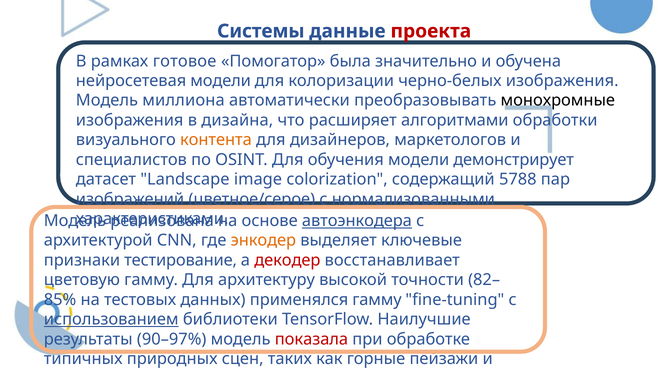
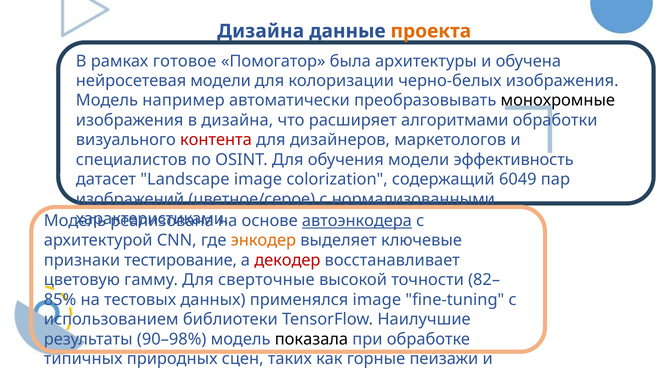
Системы at (261, 31): Системы -> Дизайна
проекта colour: red -> orange
значительно: значительно -> архитектуры
миллиона: миллиона -> например
контента colour: orange -> red
демонстрирует: демонстрирует -> эффективность
5788: 5788 -> 6049
архитектуру: архитектуру -> сверточные
применялся гамму: гамму -> image
использованием underline: present -> none
90–97%: 90–97% -> 90–98%
показала colour: red -> black
